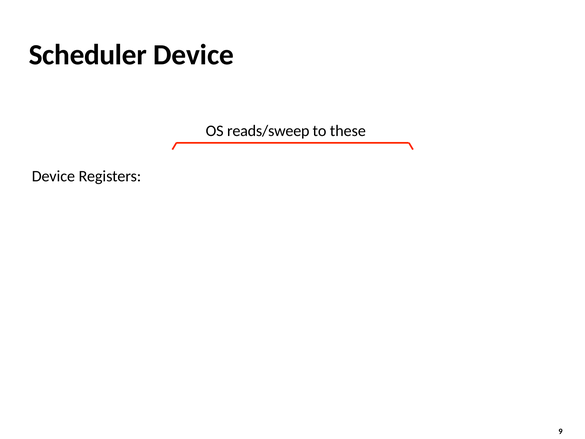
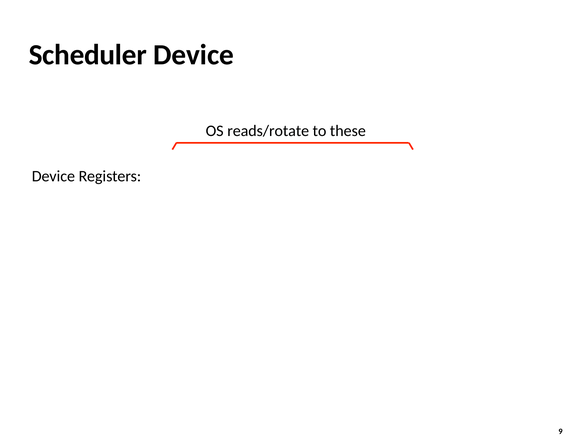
reads/sweep: reads/sweep -> reads/rotate
